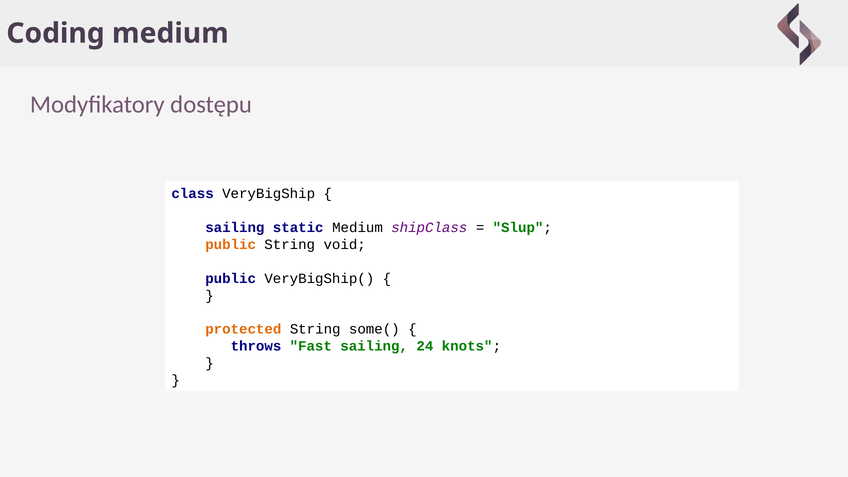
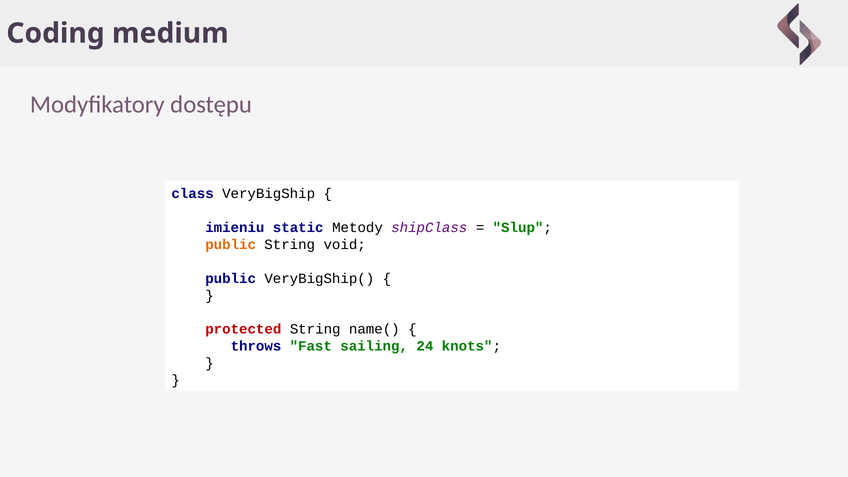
sailing at (235, 228): sailing -> imieniu
static Medium: Medium -> Metody
protected colour: orange -> red
some(: some( -> name(
